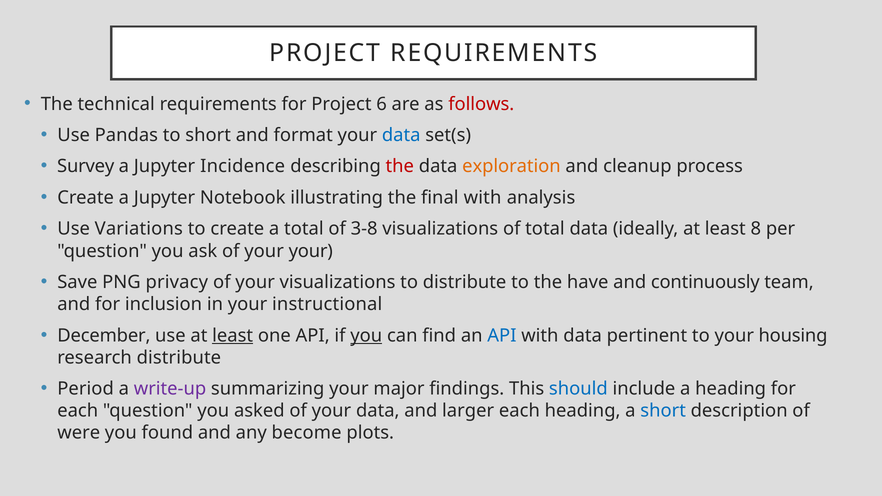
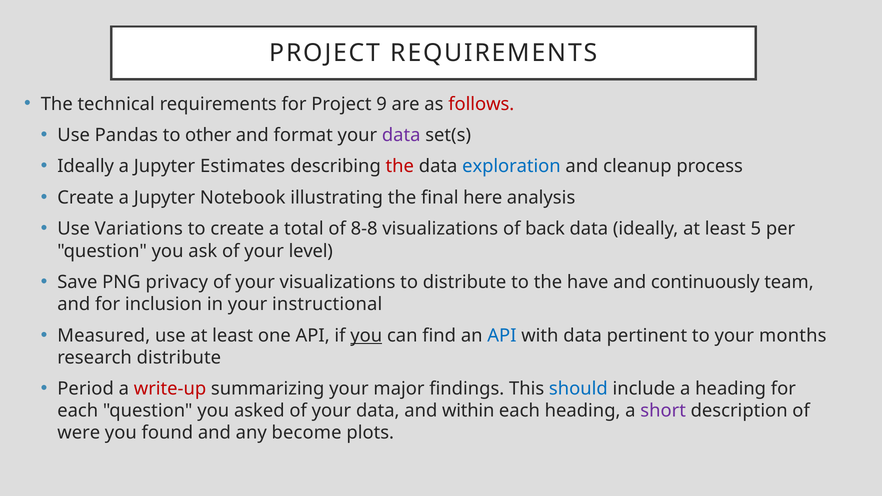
6: 6 -> 9
to short: short -> other
data at (401, 135) colour: blue -> purple
Survey at (86, 166): Survey -> Ideally
Incidence: Incidence -> Estimates
exploration colour: orange -> blue
final with: with -> here
3-8: 3-8 -> 8-8
of total: total -> back
8: 8 -> 5
your your: your -> level
December: December -> Measured
least at (233, 336) underline: present -> none
housing: housing -> months
write-up colour: purple -> red
larger: larger -> within
short at (663, 411) colour: blue -> purple
